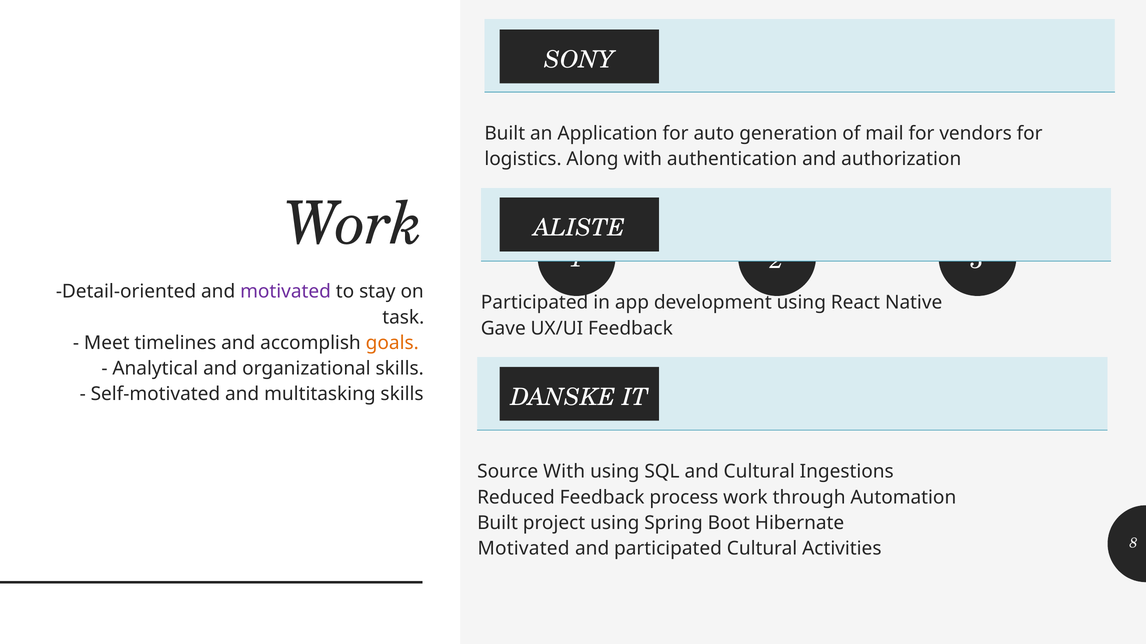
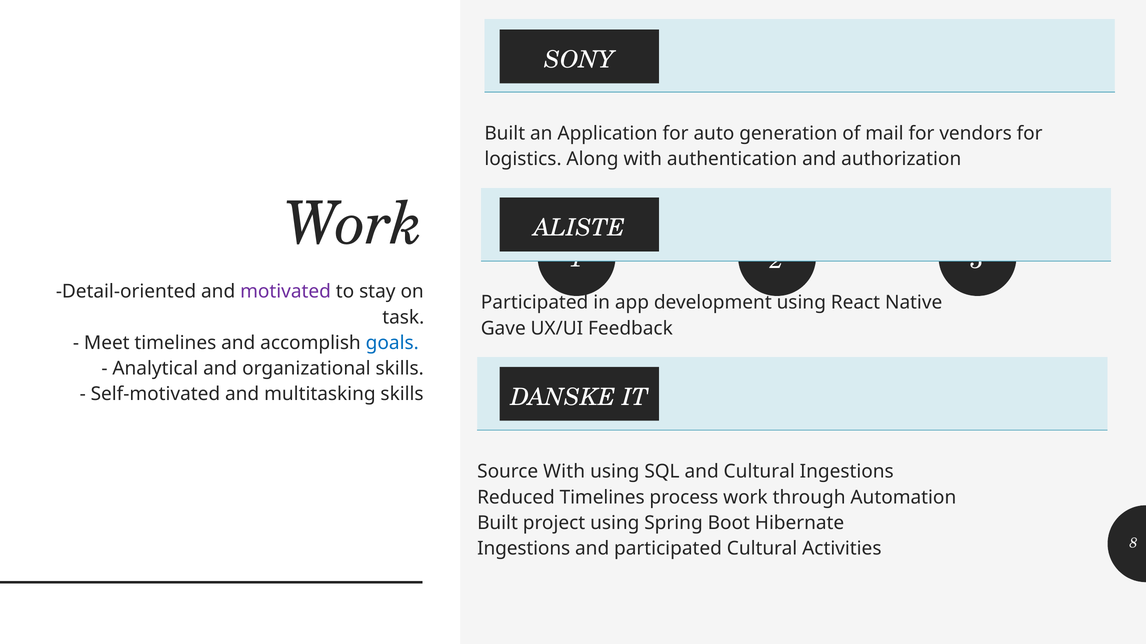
goals colour: orange -> blue
Reduced Feedback: Feedback -> Timelines
Motivated at (524, 549): Motivated -> Ingestions
